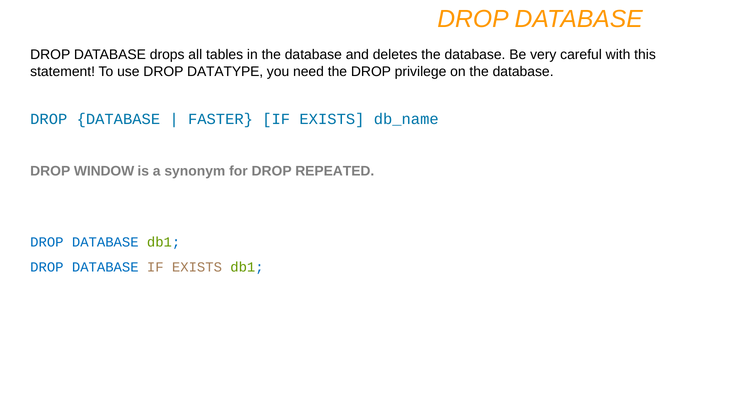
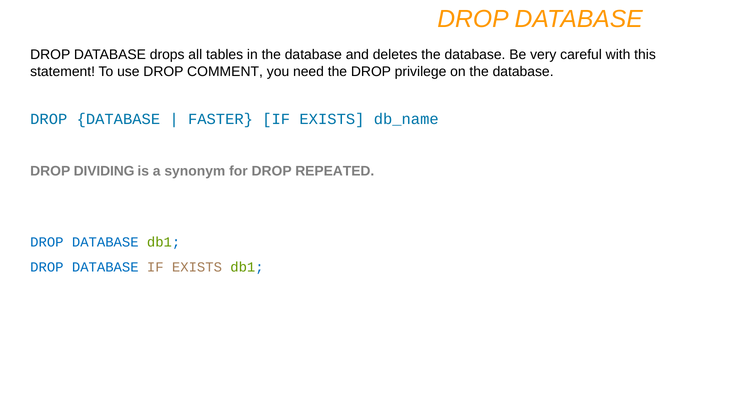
DATATYPE: DATATYPE -> COMMENT
WINDOW: WINDOW -> DIVIDING
